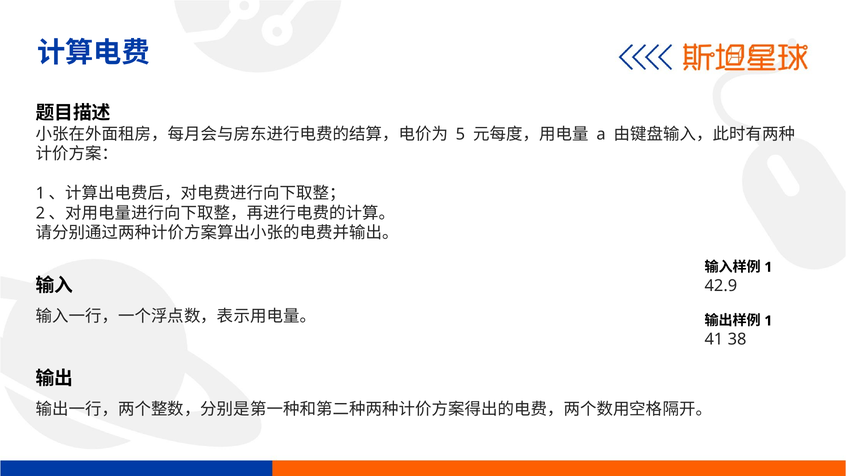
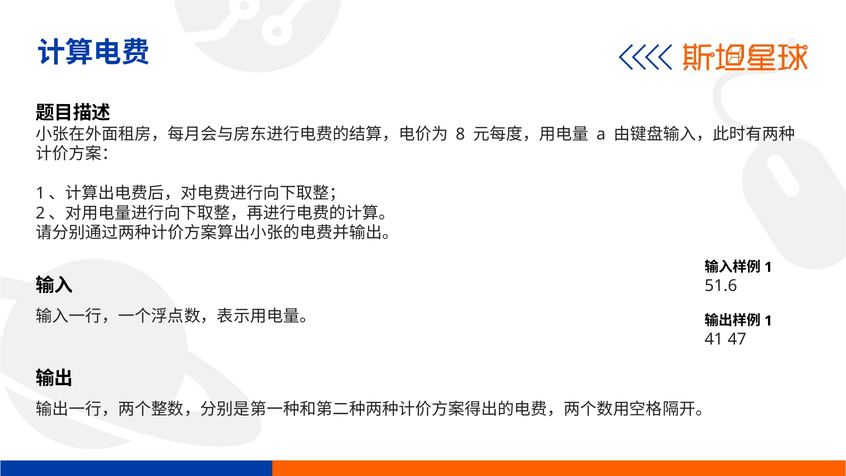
5: 5 -> 8
42.9: 42.9 -> 51.6
38: 38 -> 47
